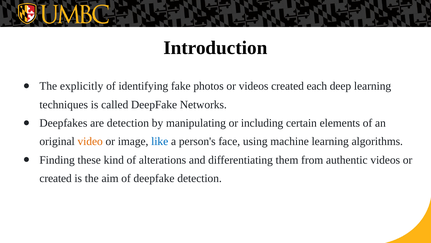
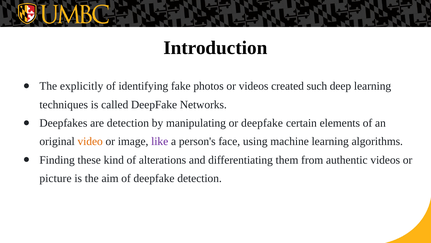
each: each -> such
or including: including -> deepfake
like colour: blue -> purple
created at (56, 178): created -> picture
